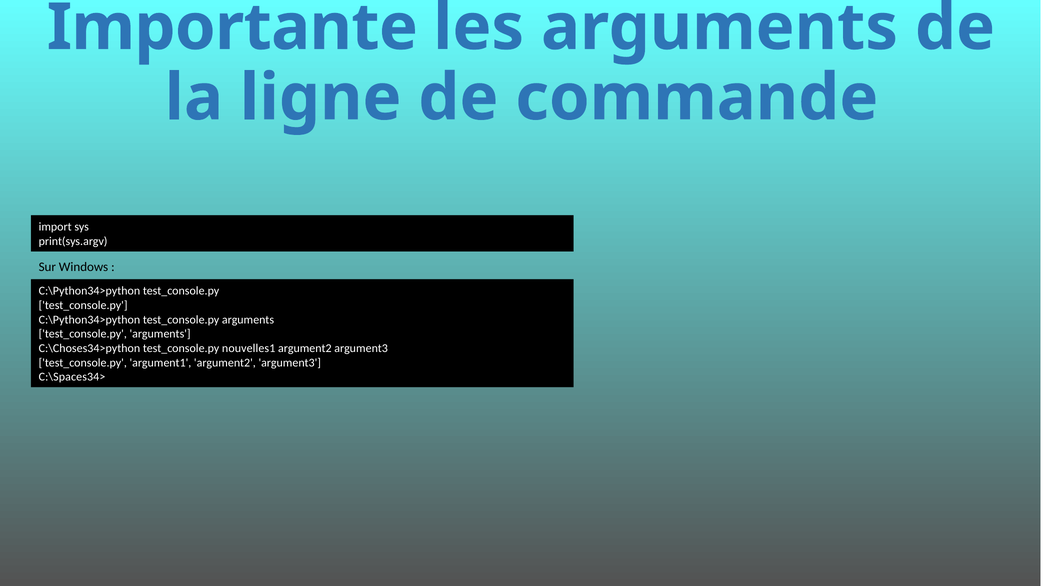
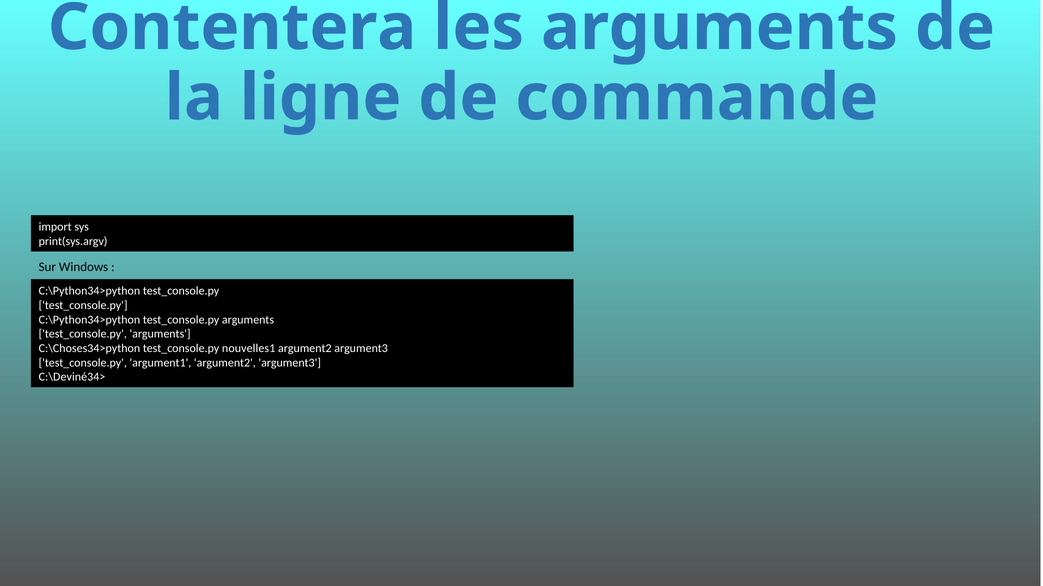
Importante: Importante -> Contentera
C:\Spaces34>: C:\Spaces34> -> C:\Deviné34>
